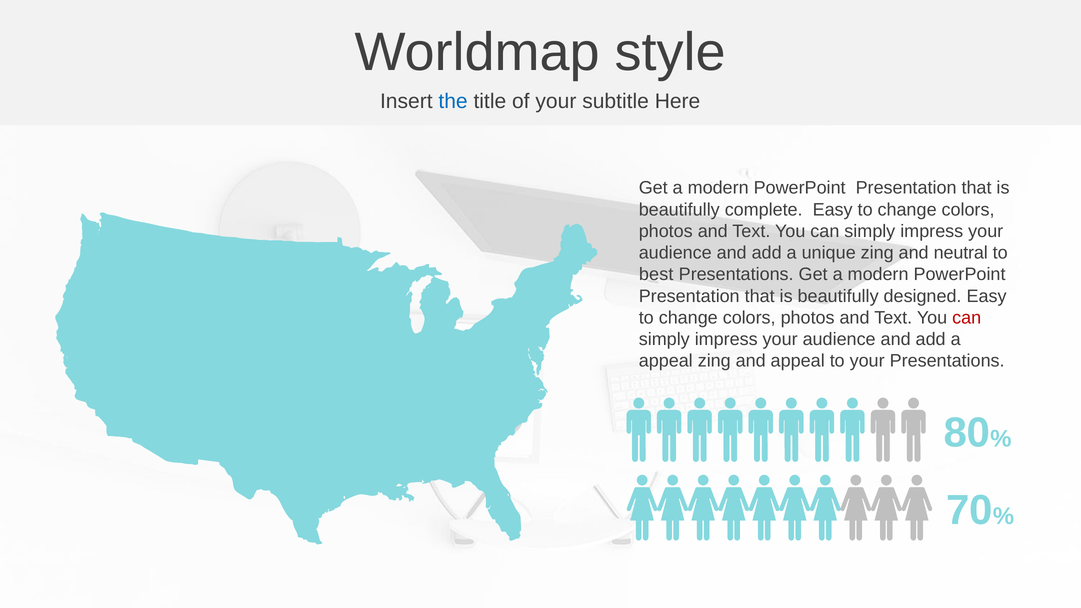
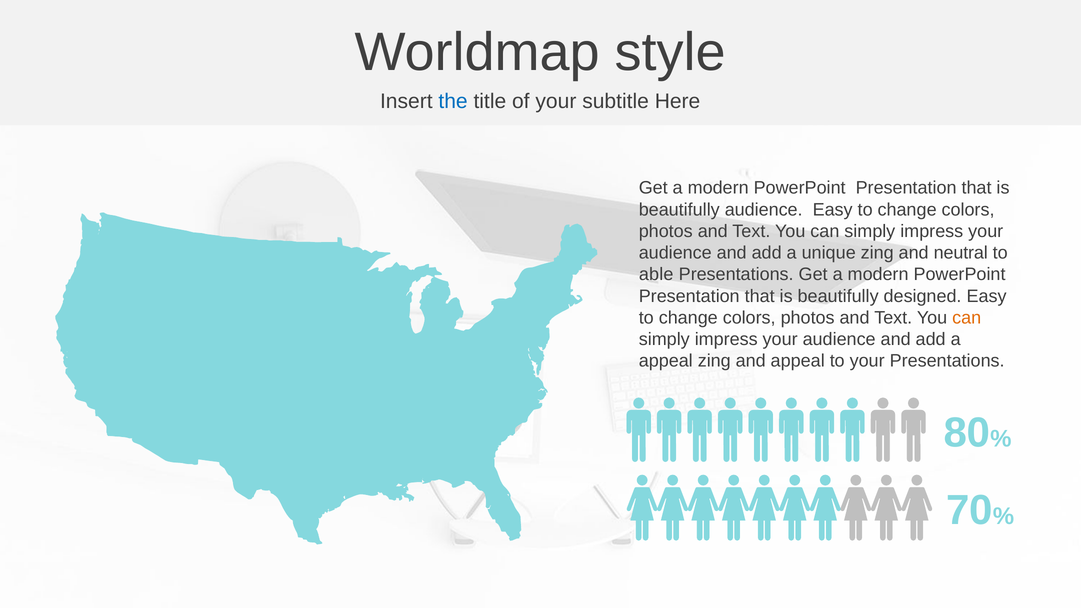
beautifully complete: complete -> audience
best: best -> able
can at (967, 318) colour: red -> orange
